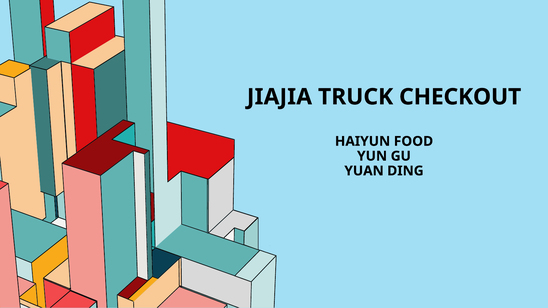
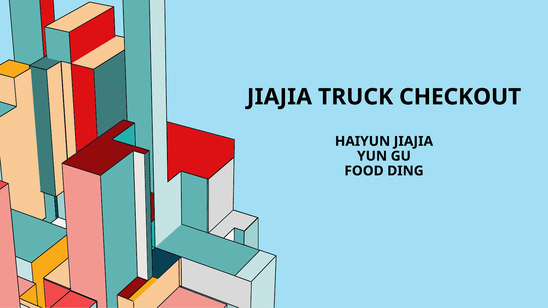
HAIYUN FOOD: FOOD -> JIAJIA
YUAN: YUAN -> FOOD
